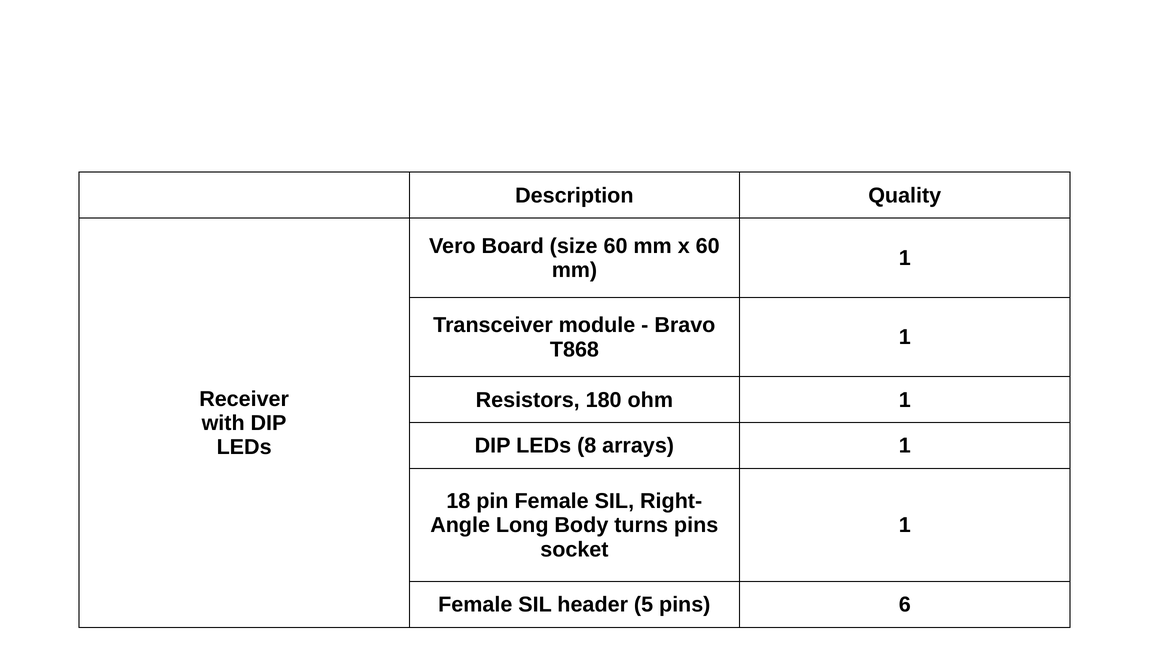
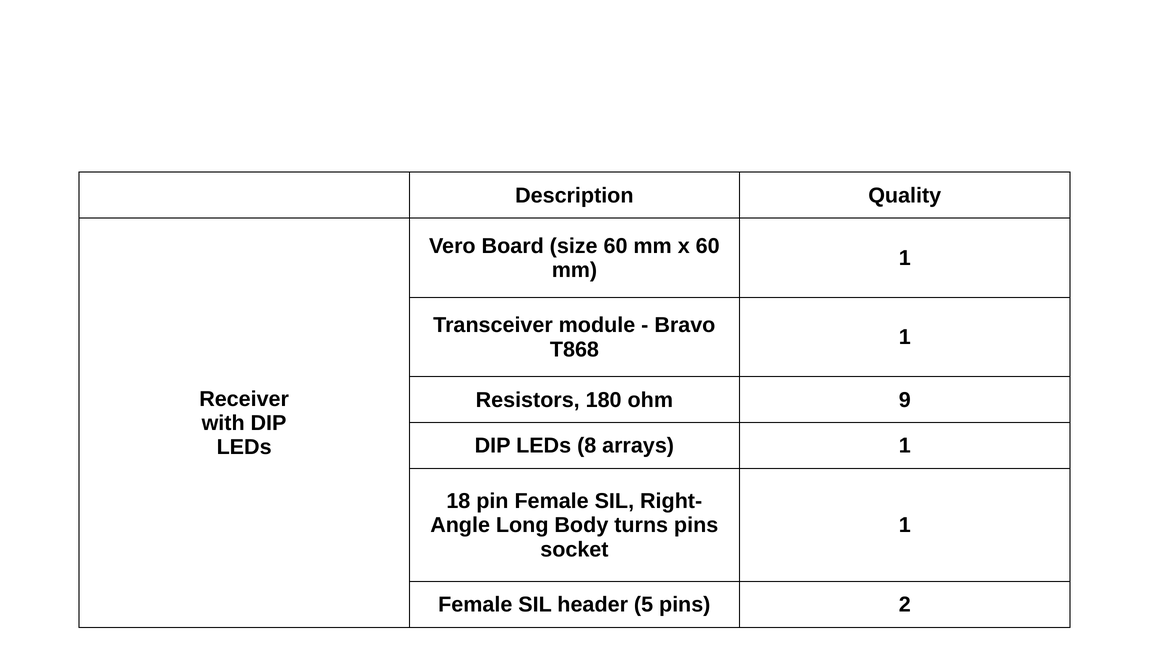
ohm 1: 1 -> 9
6: 6 -> 2
